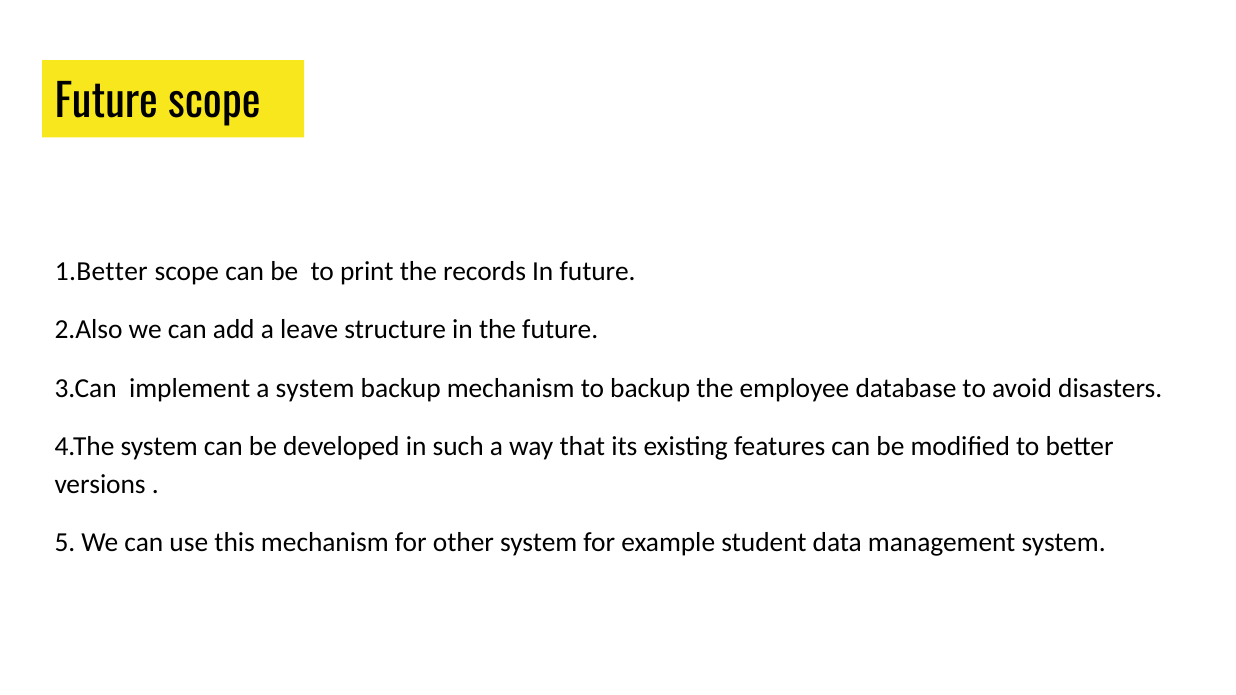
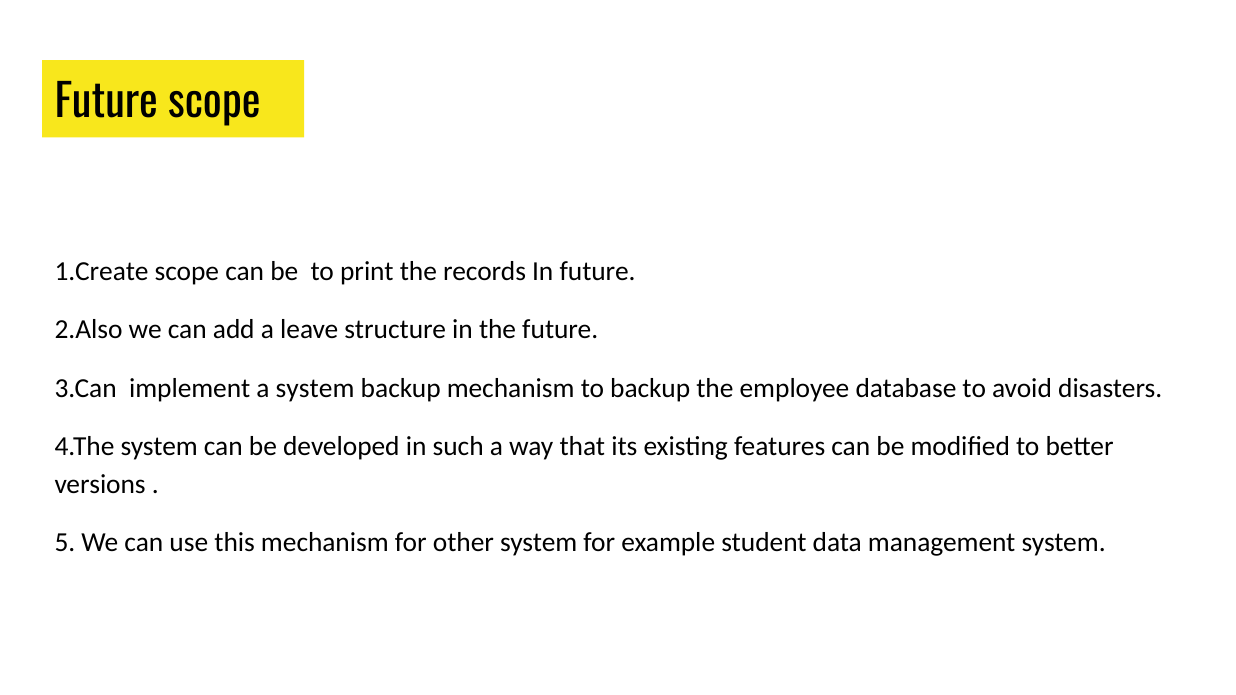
1.Better: 1.Better -> 1.Create
